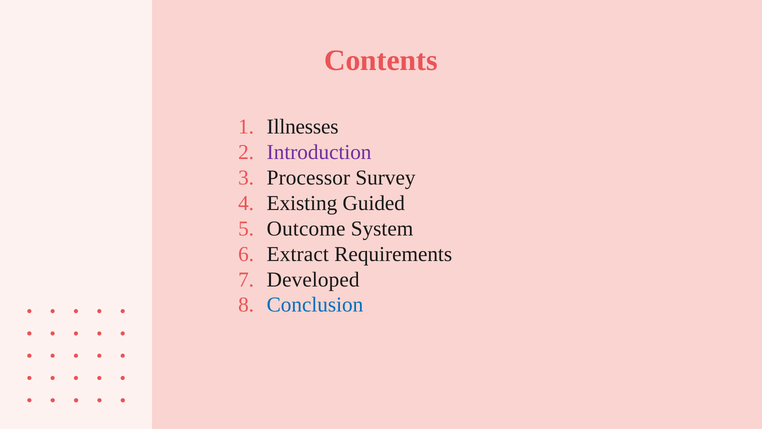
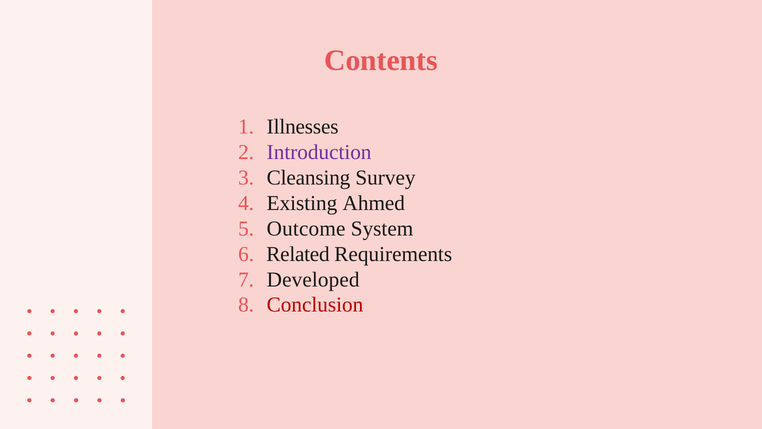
Processor: Processor -> Cleansing
Guided: Guided -> Ahmed
Extract: Extract -> Related
Conclusion colour: blue -> red
